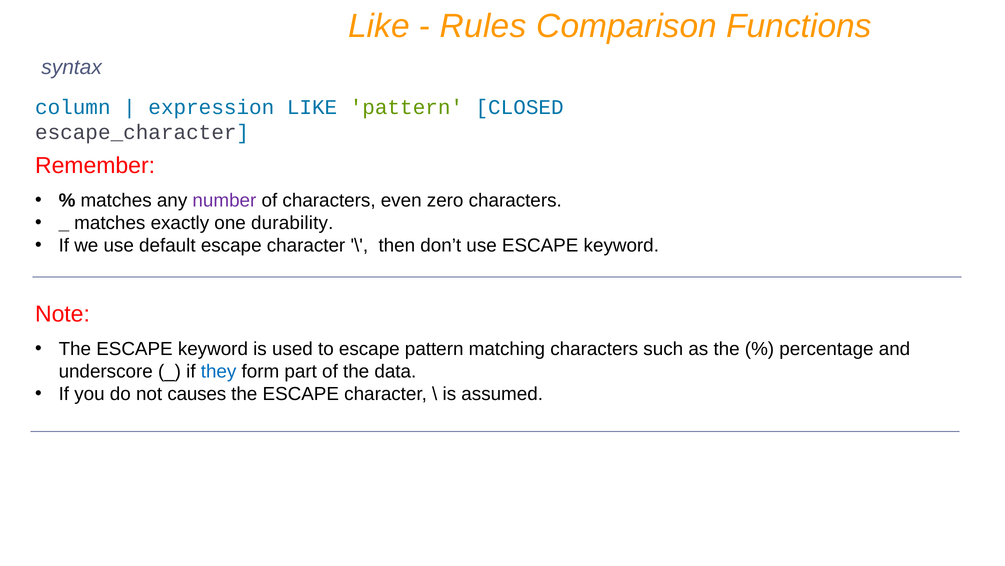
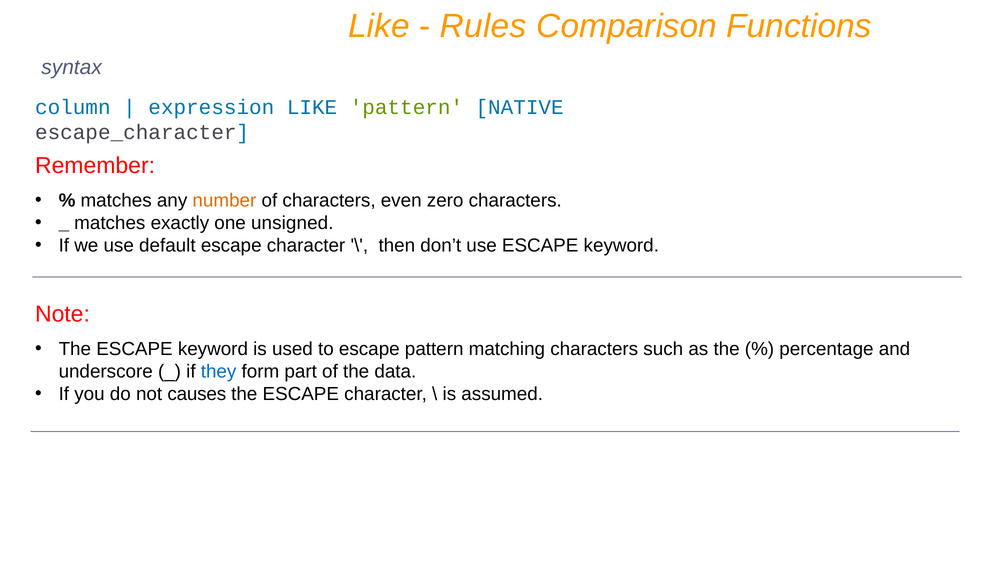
CLOSED: CLOSED -> NATIVE
number colour: purple -> orange
durability: durability -> unsigned
